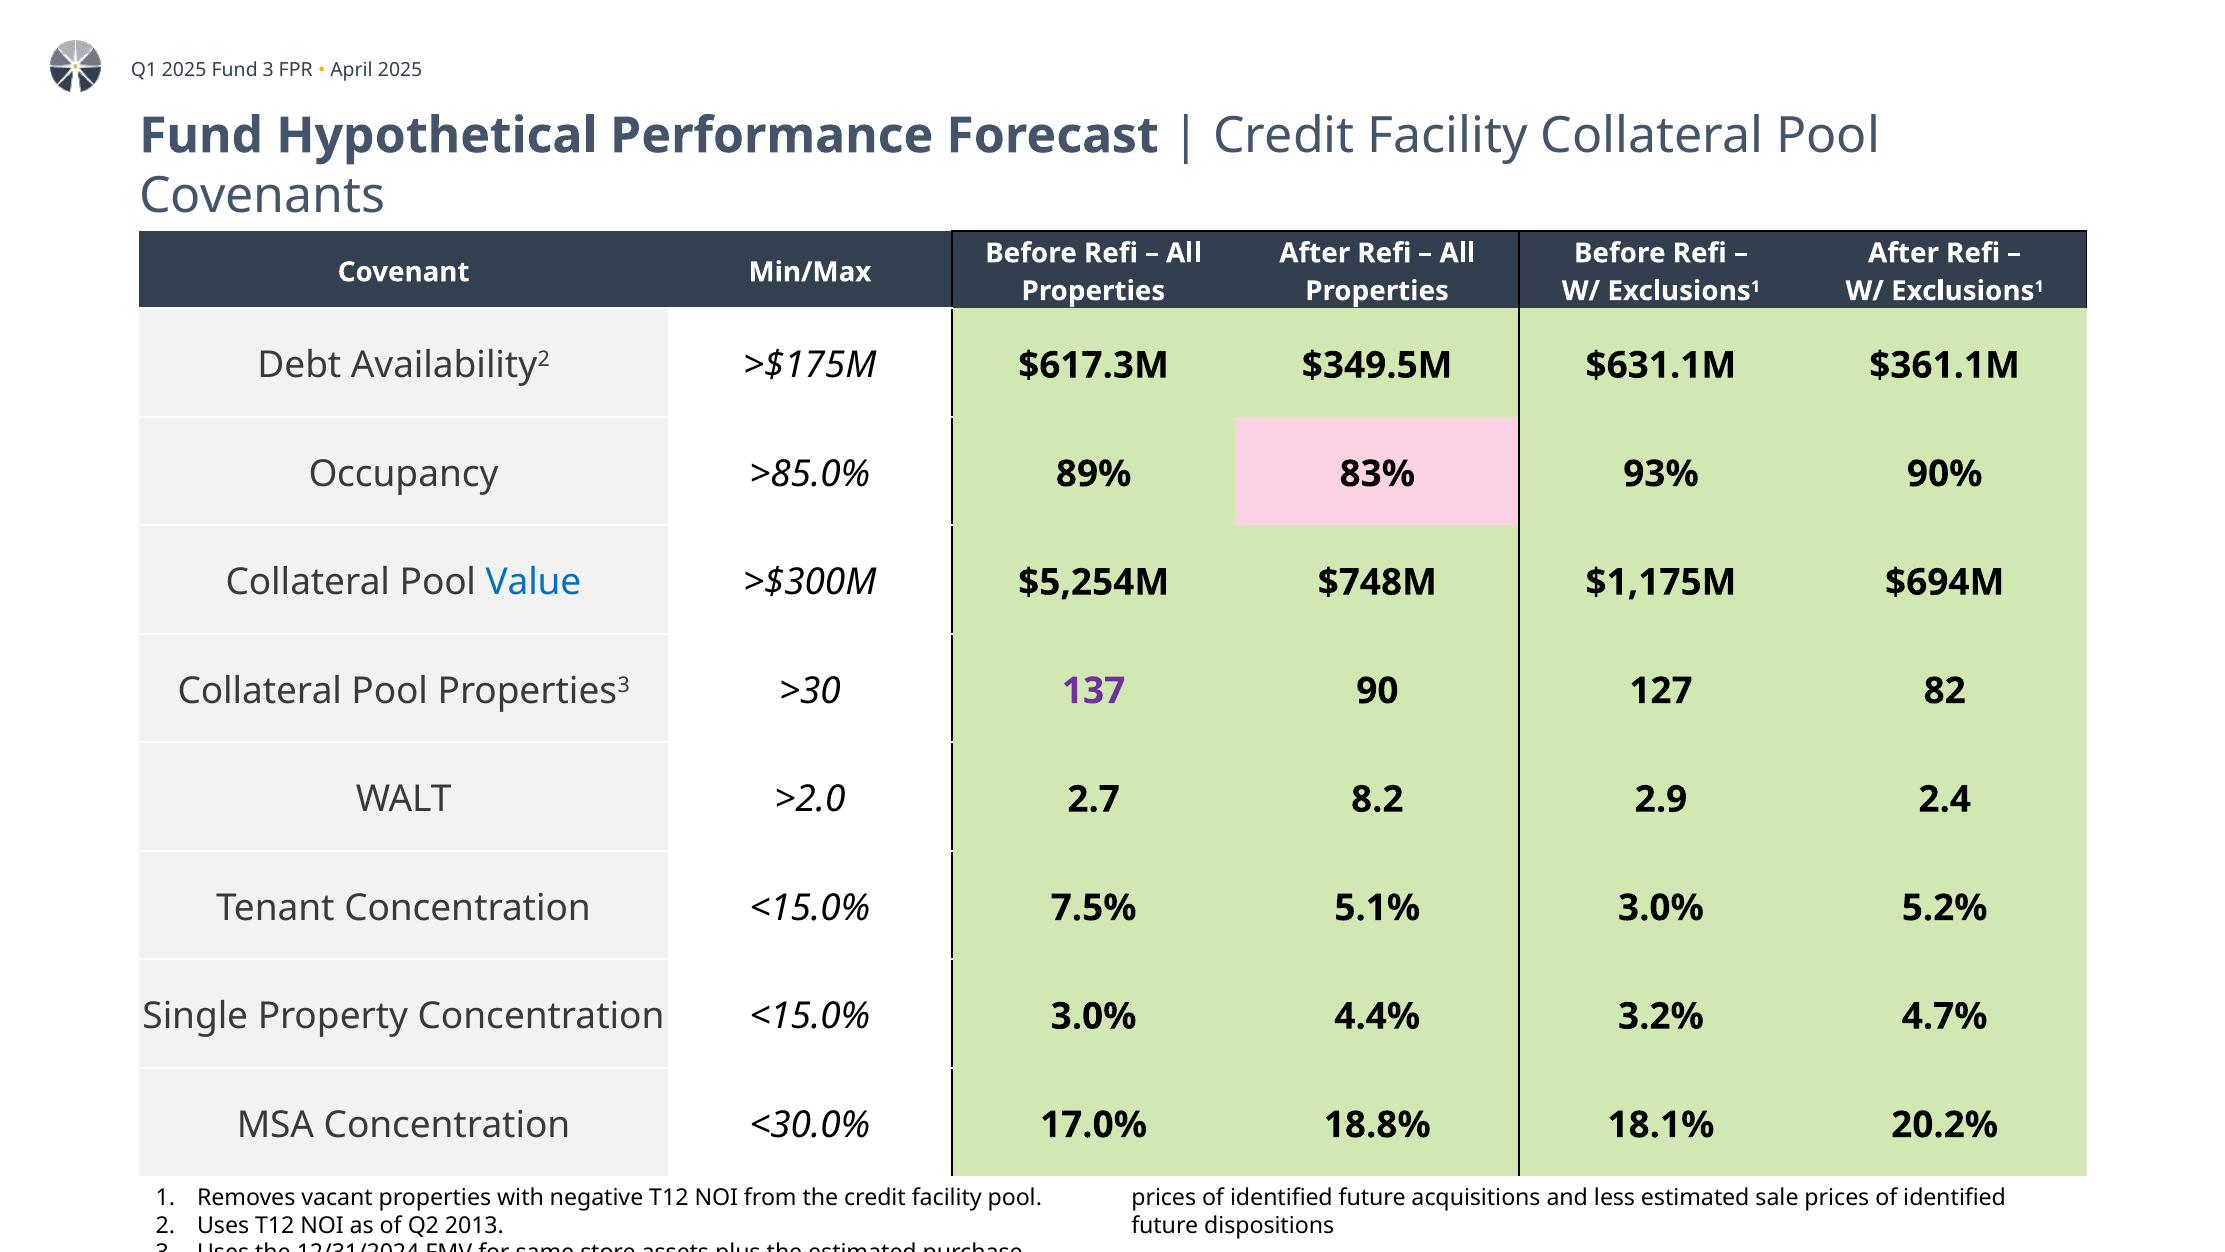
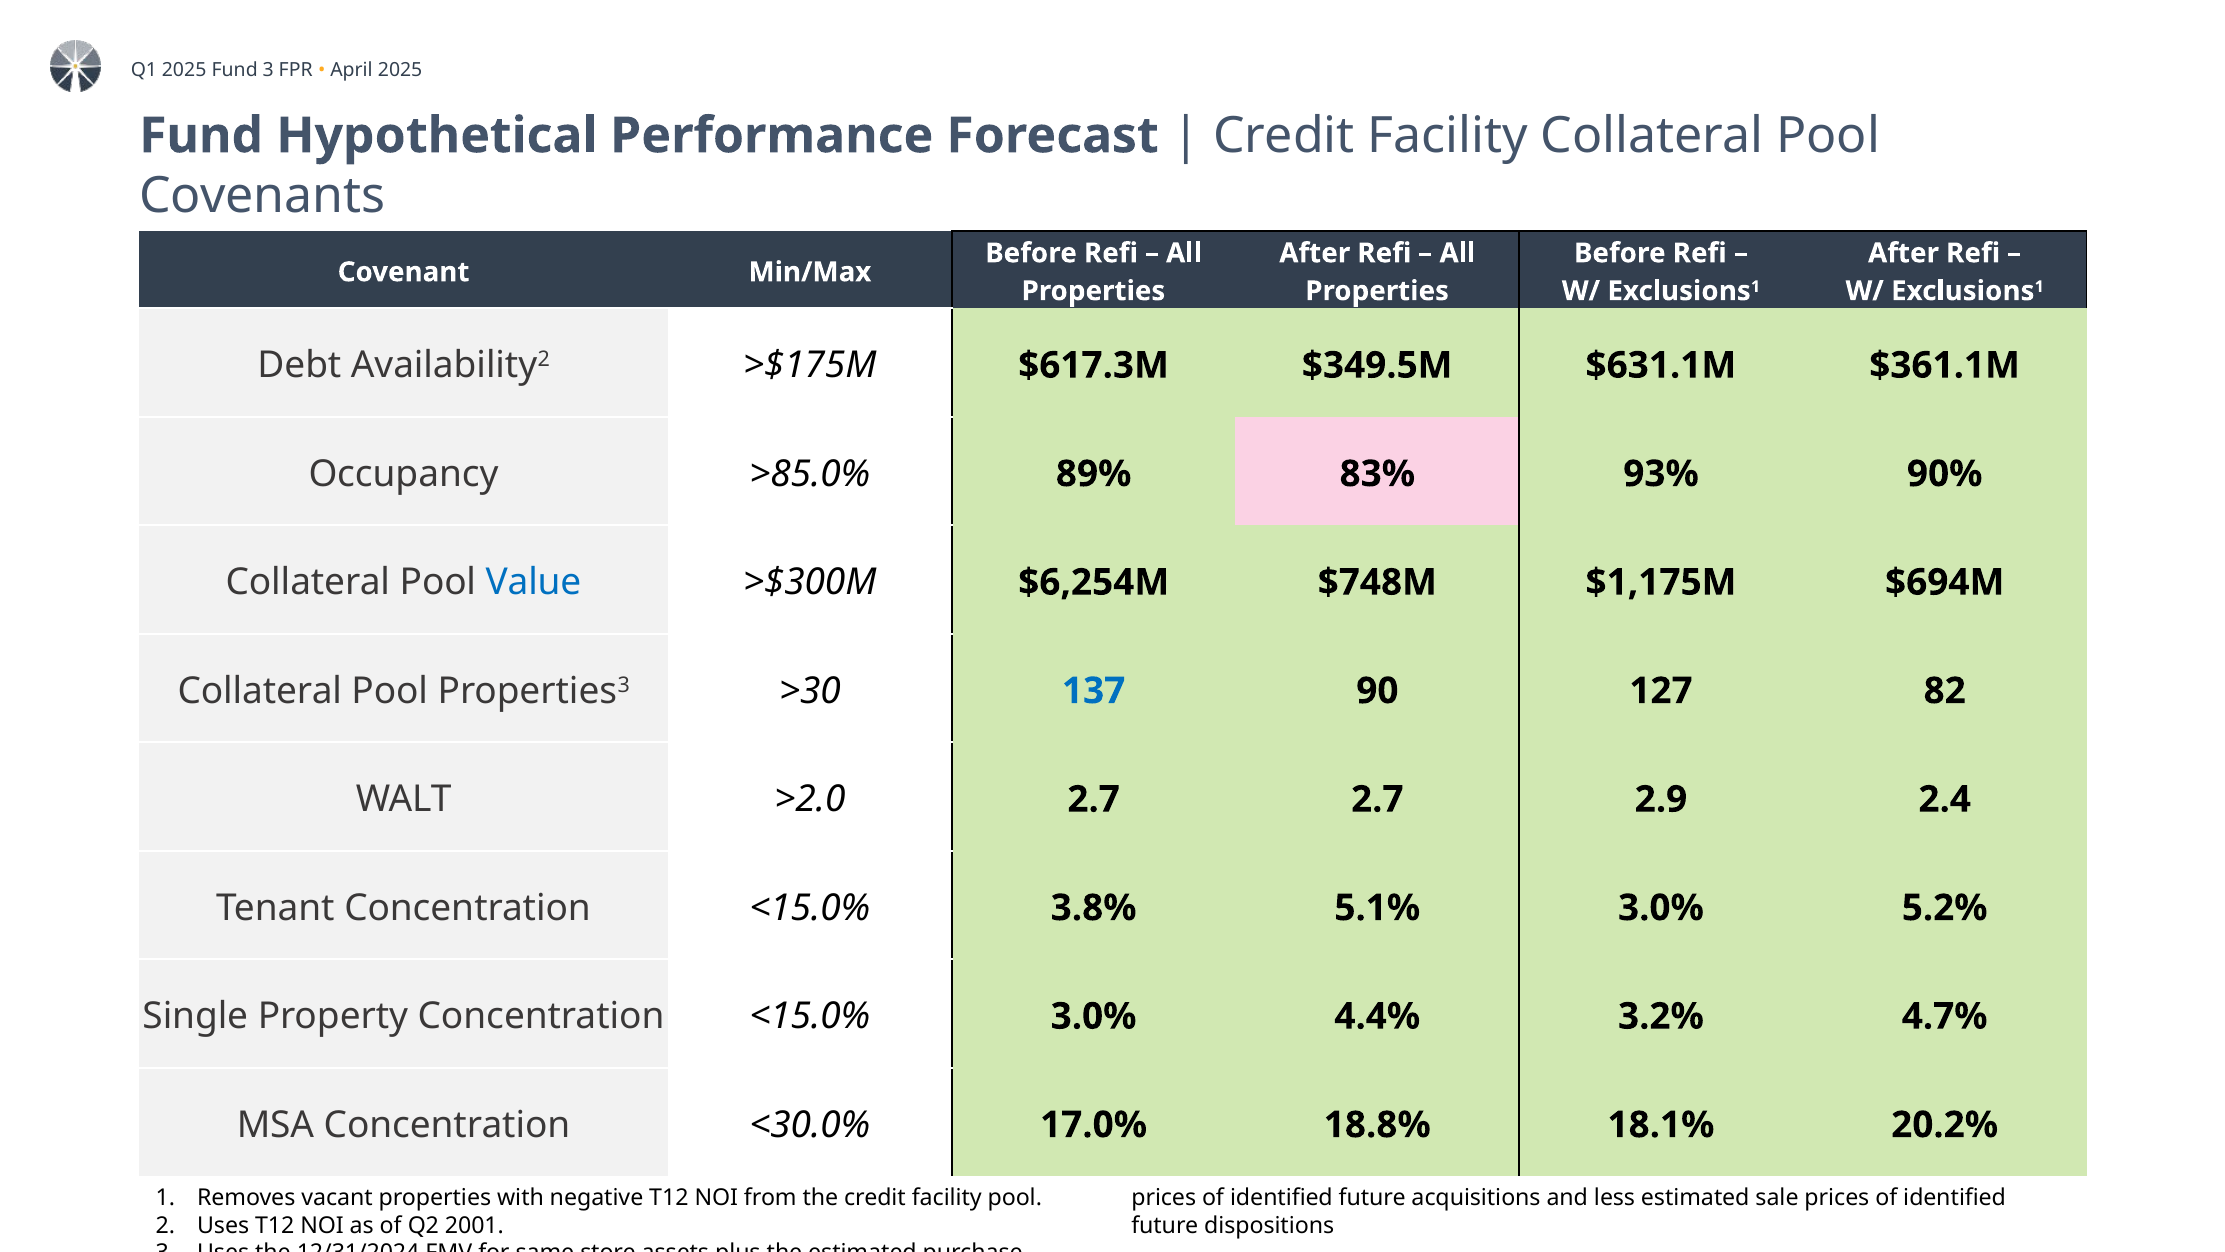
$5,254M: $5,254M -> $6,254M
137 colour: purple -> blue
2.7 8.2: 8.2 -> 2.7
7.5%: 7.5% -> 3.8%
2013: 2013 -> 2001
